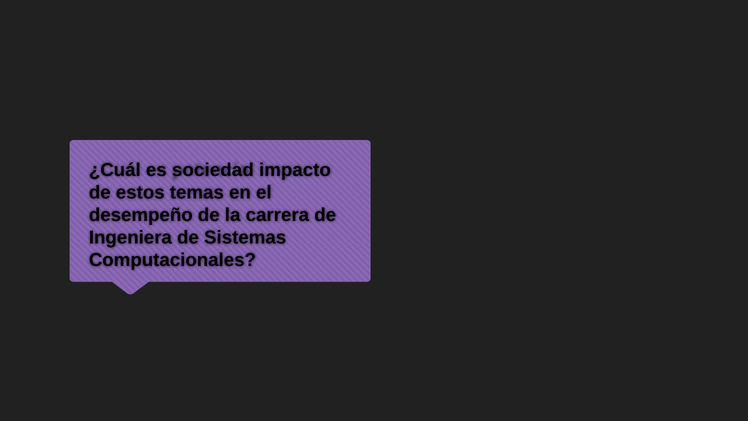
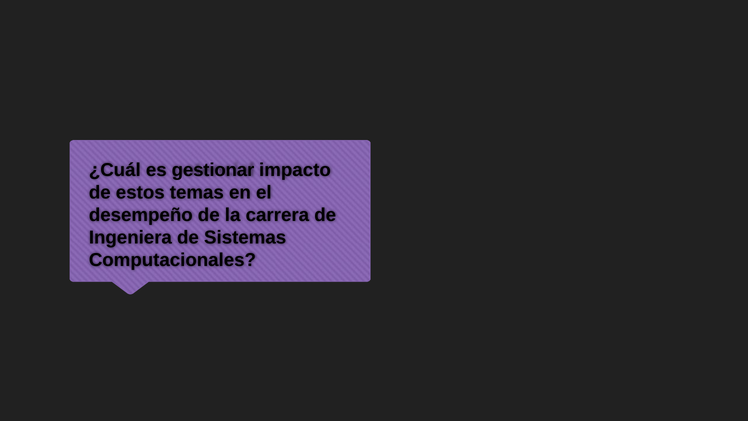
sociedad: sociedad -> gestionar
